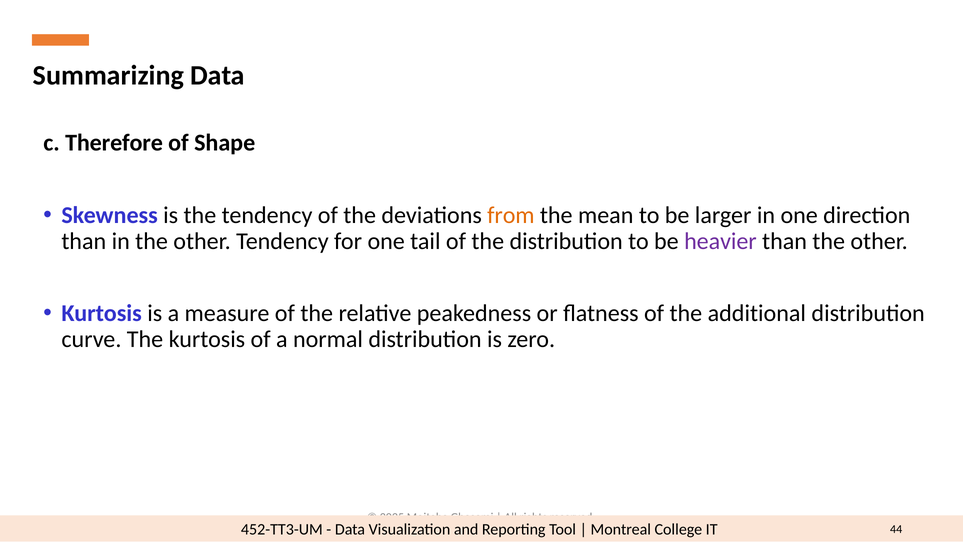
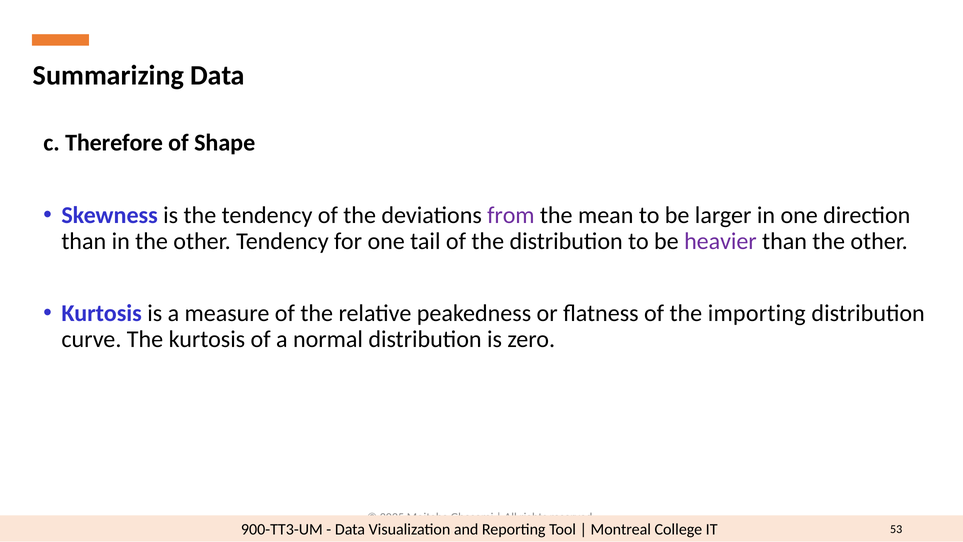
from colour: orange -> purple
additional: additional -> importing
452-TT3-UM: 452-TT3-UM -> 900-TT3-UM
44: 44 -> 53
